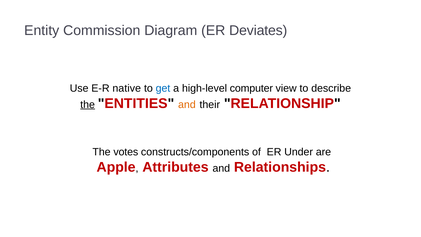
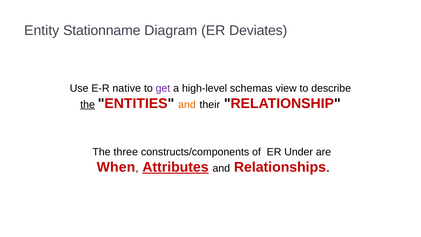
Commission: Commission -> Stationname
get colour: blue -> purple
computer: computer -> schemas
votes: votes -> three
Apple: Apple -> When
Attributes underline: none -> present
